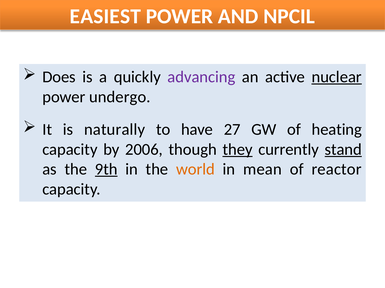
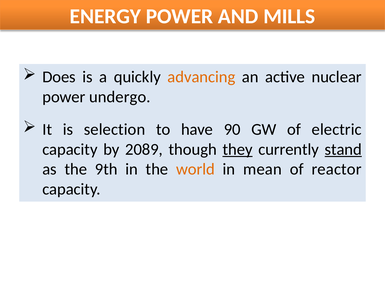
EASIEST: EASIEST -> ENERGY
NPCIL: NPCIL -> MILLS
advancing colour: purple -> orange
nuclear underline: present -> none
naturally: naturally -> selection
27: 27 -> 90
heating: heating -> electric
2006: 2006 -> 2089
9th underline: present -> none
